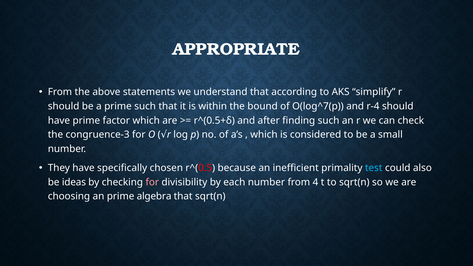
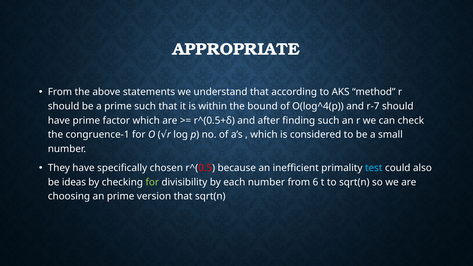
simplify: simplify -> method
O(log^7(p: O(log^7(p -> O(log^4(p
r-4: r-4 -> r-7
congruence-3: congruence-3 -> congruence-1
for at (152, 182) colour: pink -> light green
4: 4 -> 6
algebra: algebra -> version
